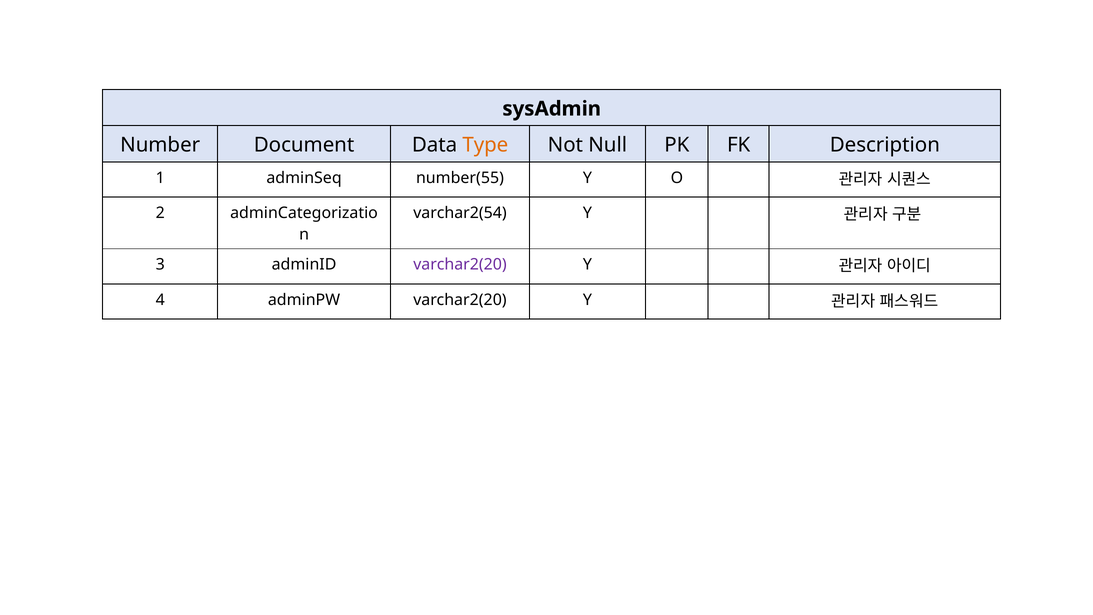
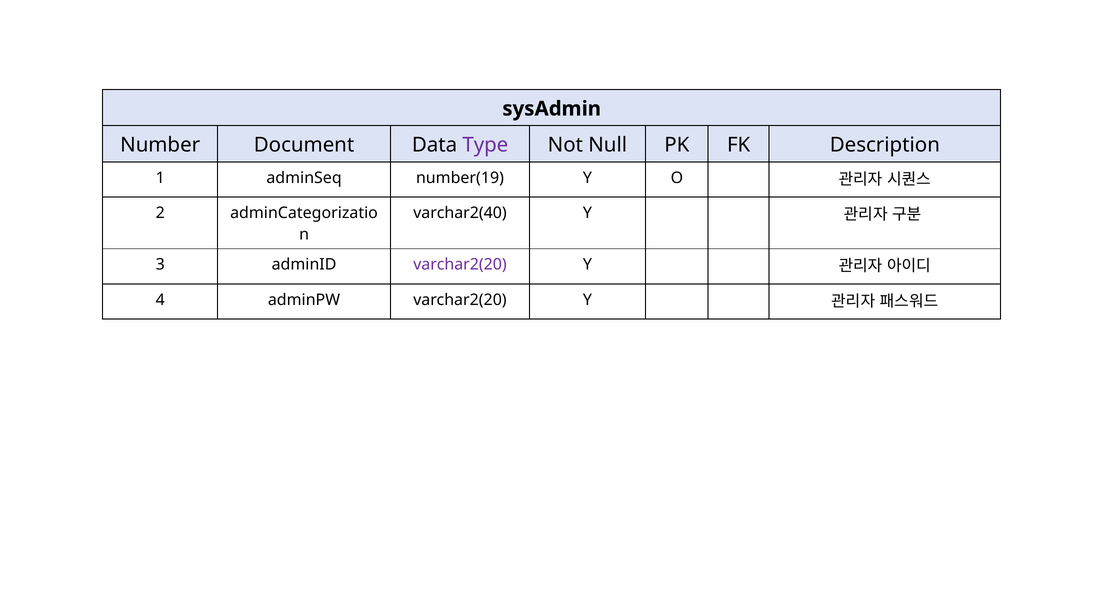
Type colour: orange -> purple
number(55: number(55 -> number(19
varchar2(54: varchar2(54 -> varchar2(40
